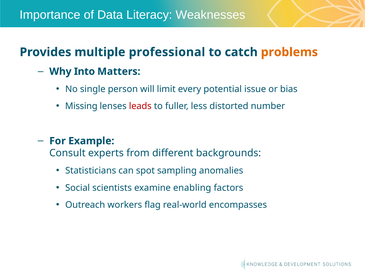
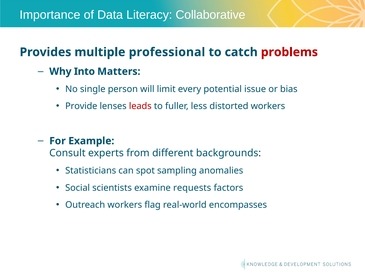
Weaknesses: Weaknesses -> Collaborative
problems colour: orange -> red
Missing: Missing -> Provide
distorted number: number -> workers
enabling: enabling -> requests
